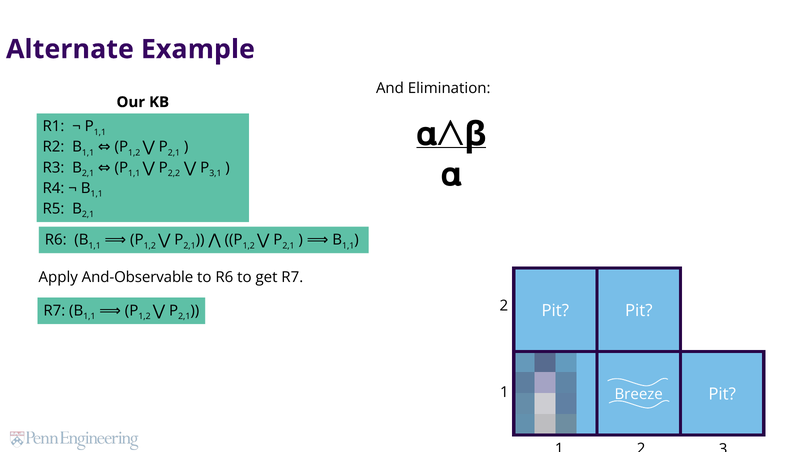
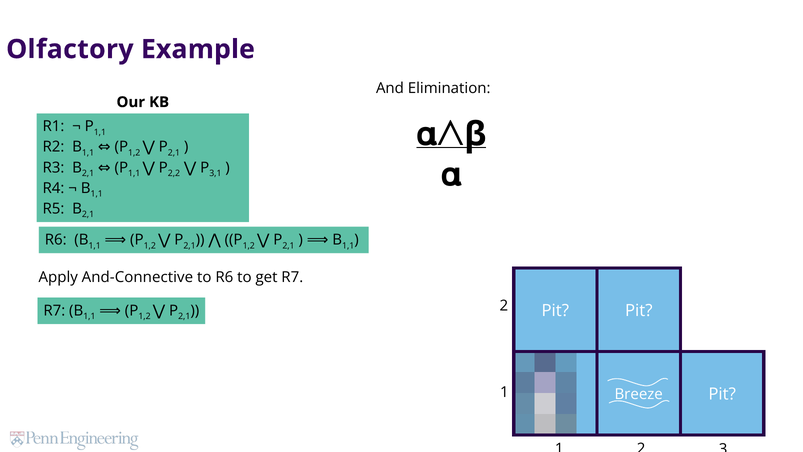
Alternate: Alternate -> Olfactory
And-Observable: And-Observable -> And-Connective
